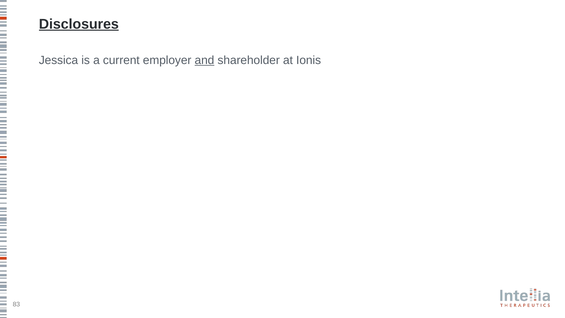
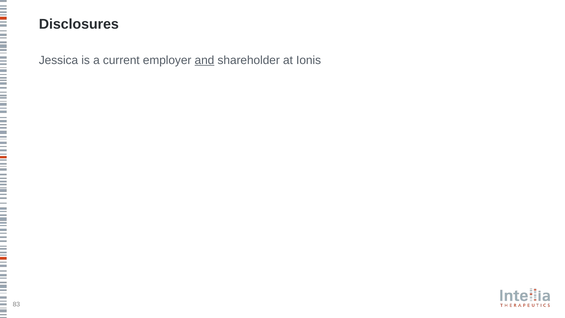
Disclosures underline: present -> none
